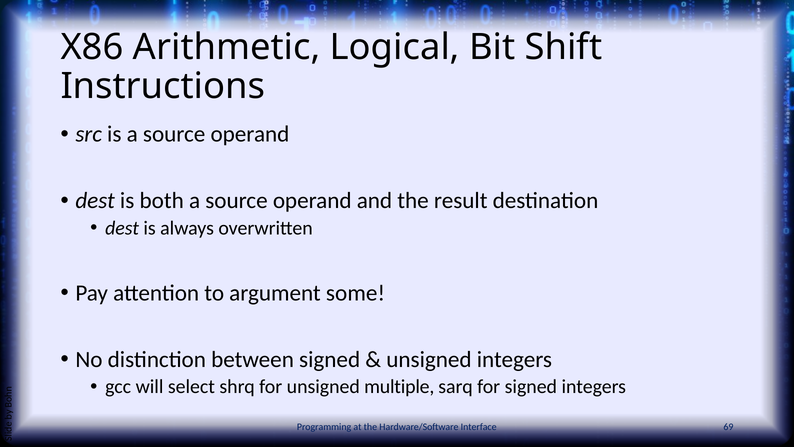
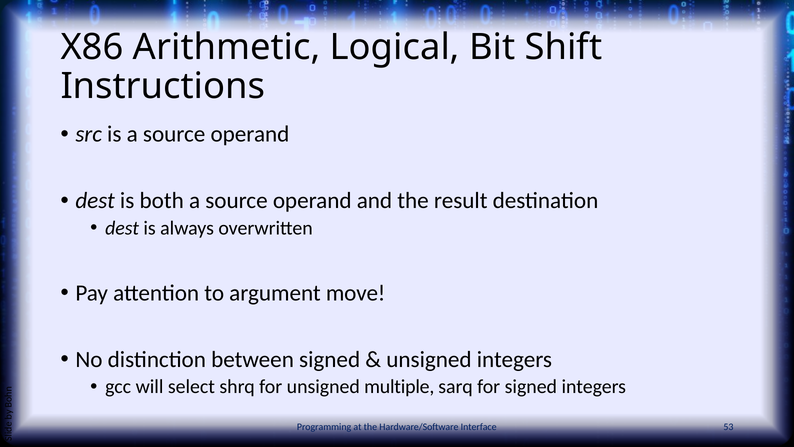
some: some -> move
69: 69 -> 53
